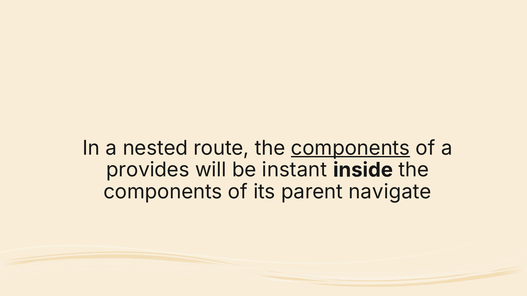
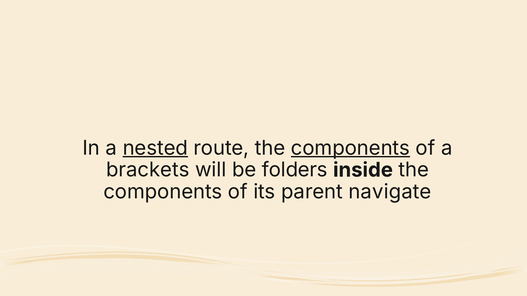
nested underline: none -> present
provides: provides -> brackets
instant: instant -> folders
